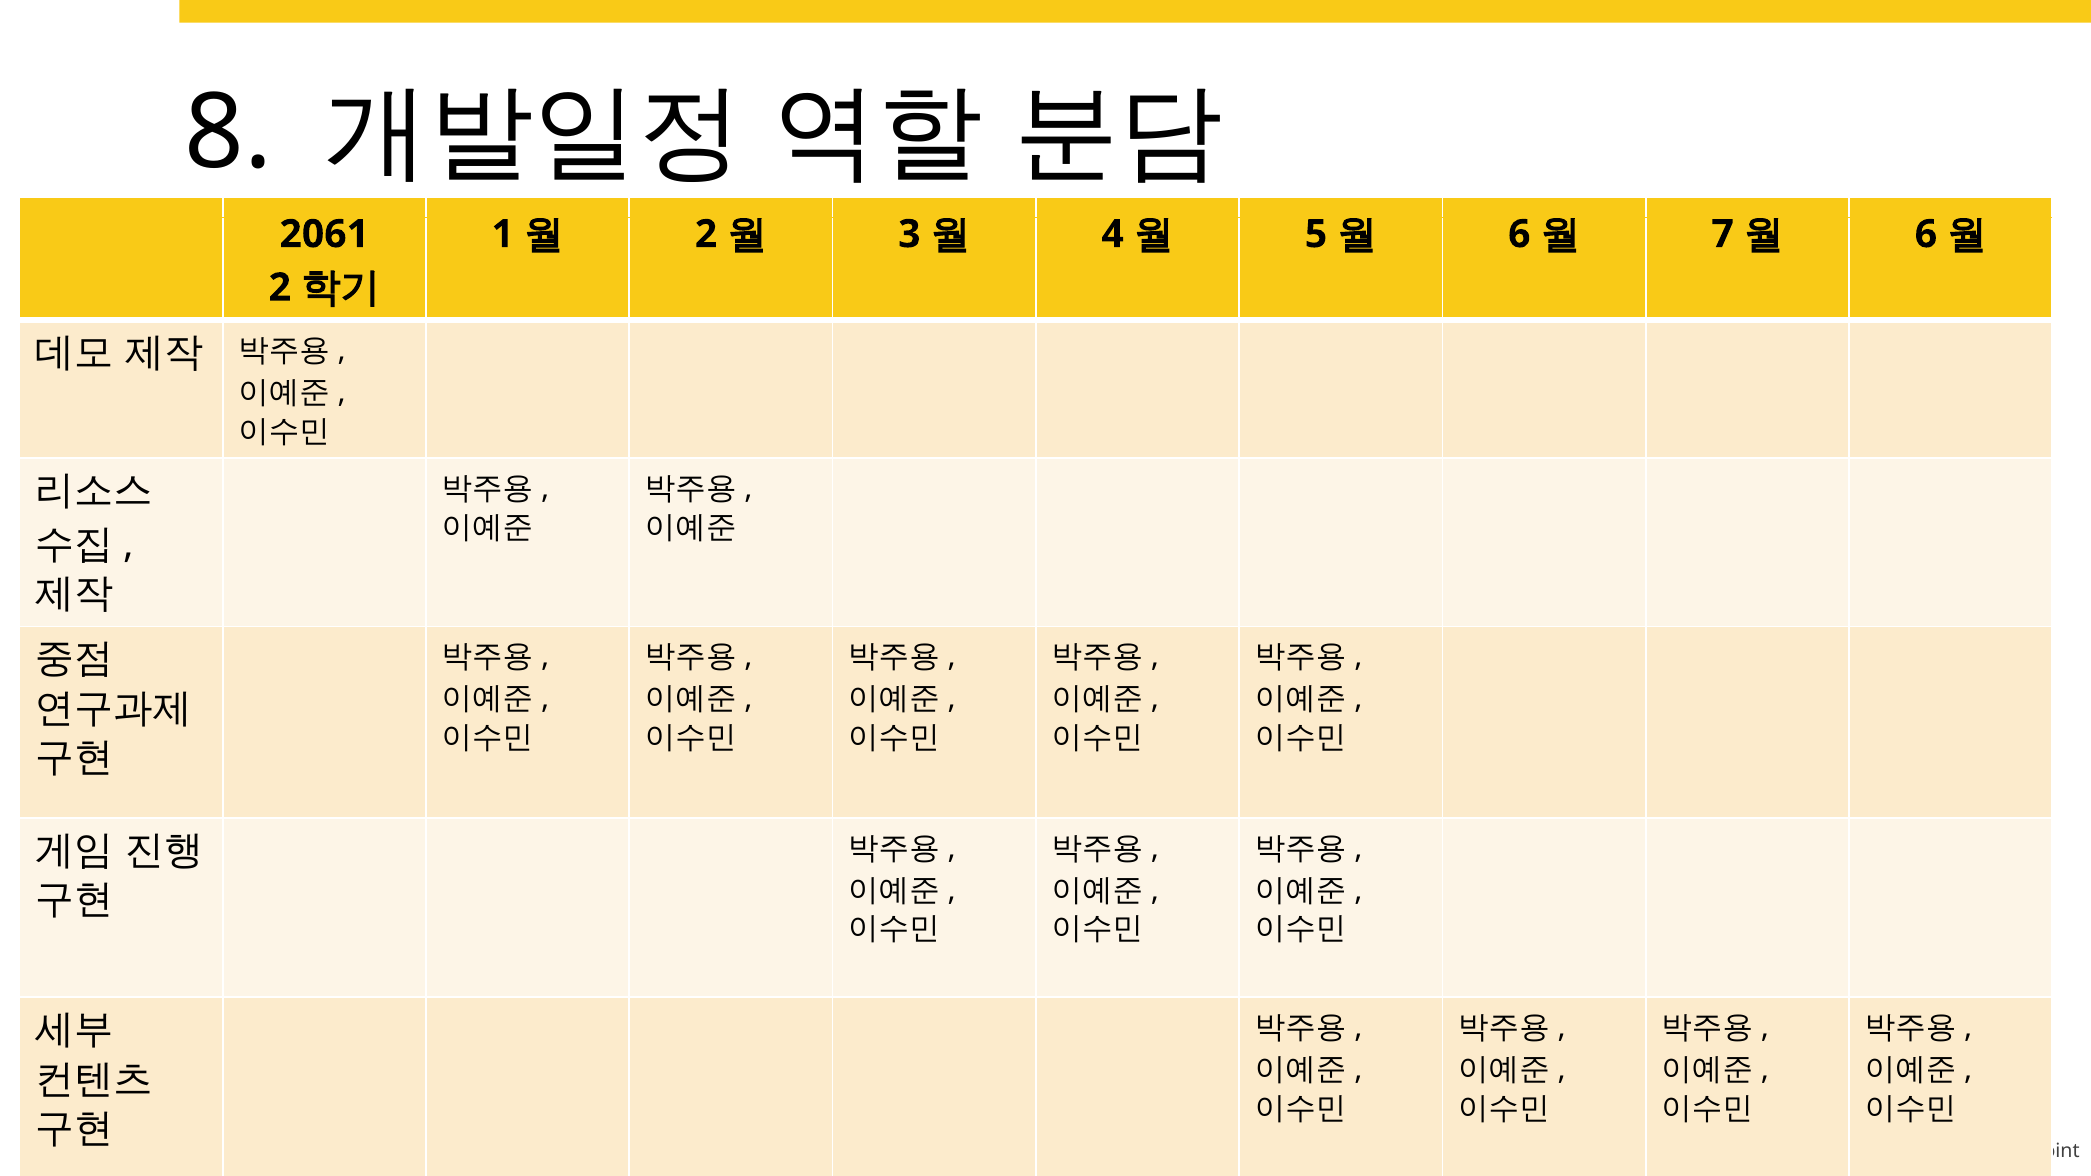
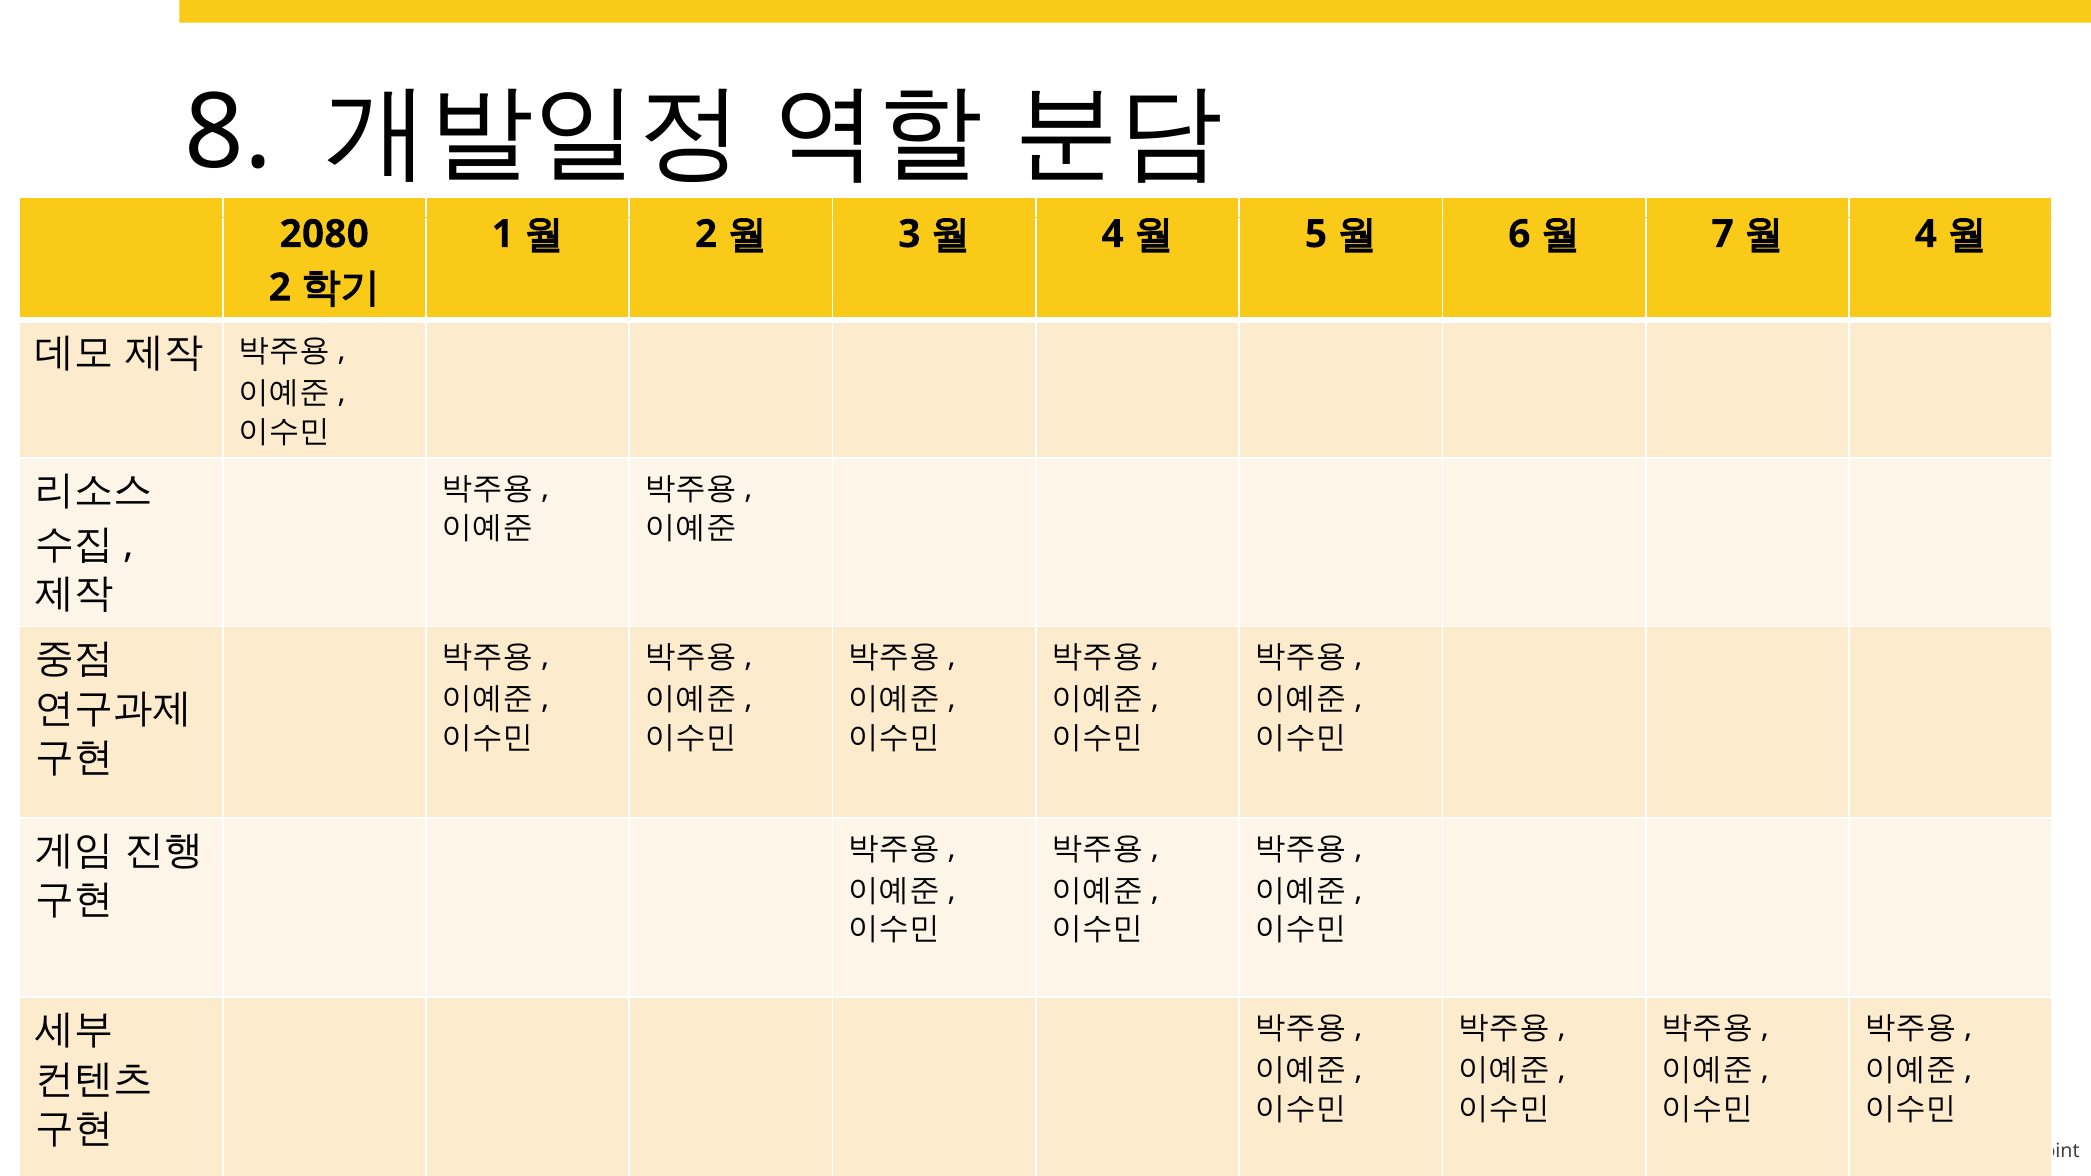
2061: 2061 -> 2080
6 at (1926, 234): 6 -> 4
